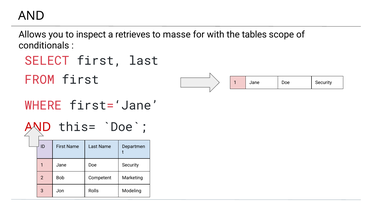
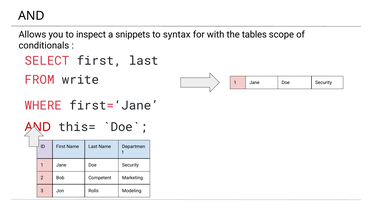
retrieves: retrieves -> snippets
masse: masse -> syntax
FROM first: first -> write
